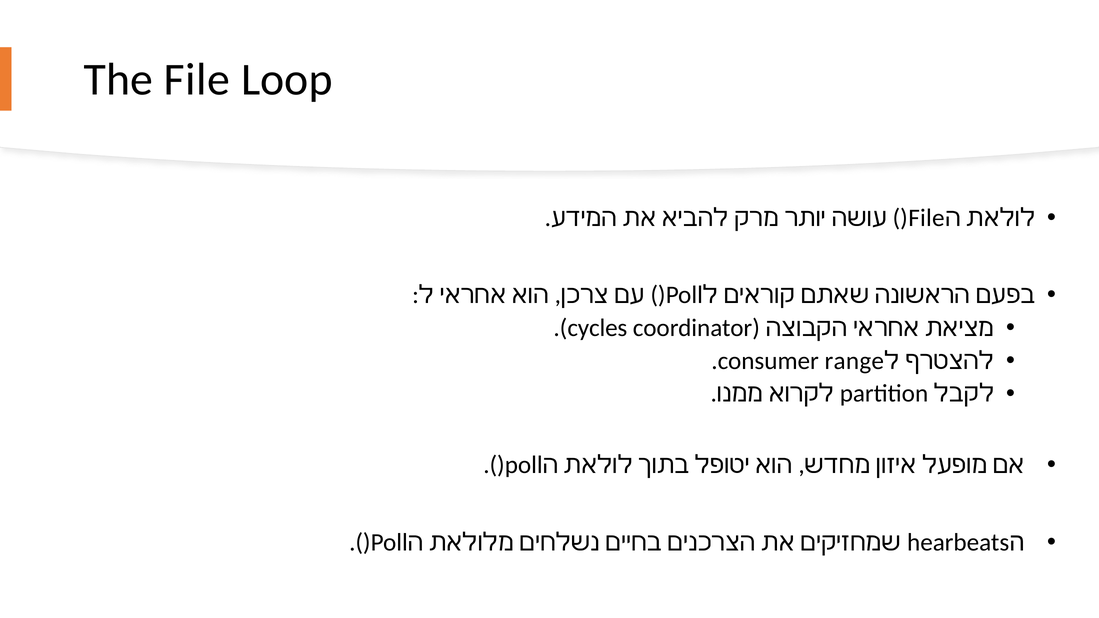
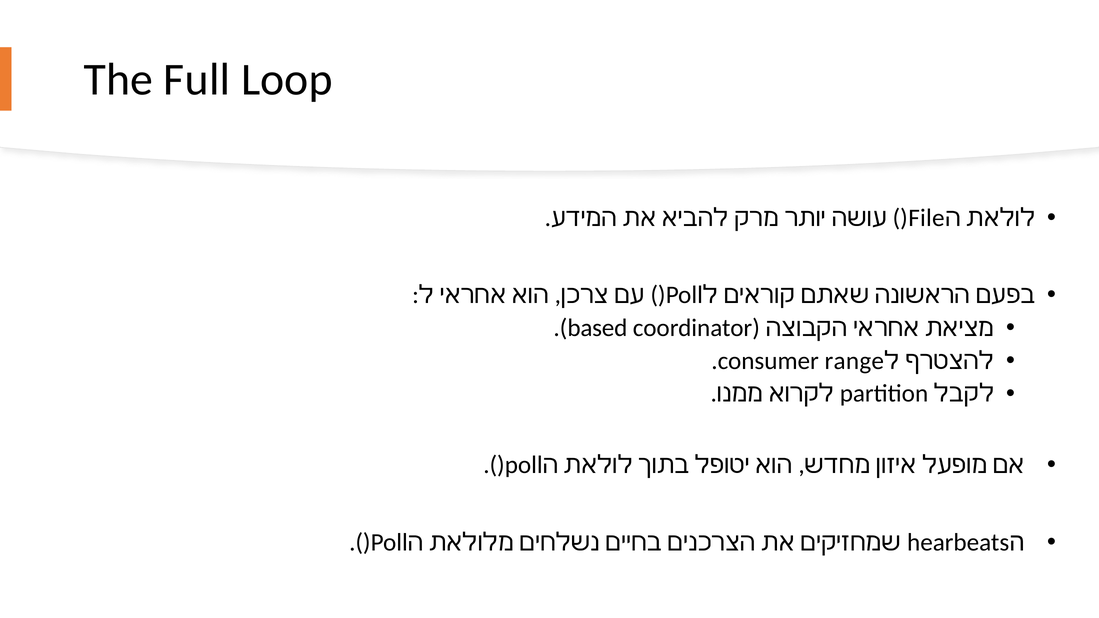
The File: File -> Full
cycles: cycles -> based
